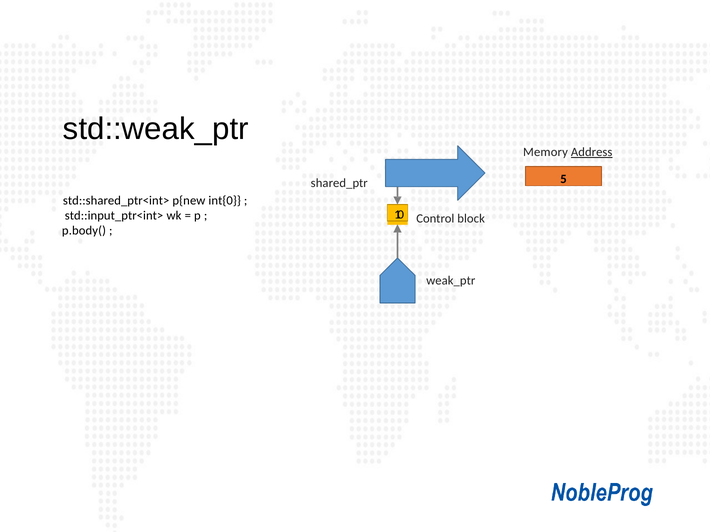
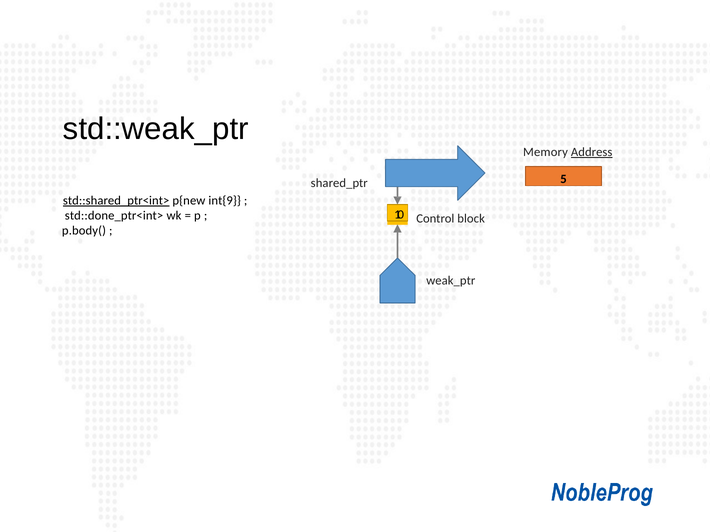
std::shared_ptr<int> underline: none -> present
int{0: int{0 -> int{9
std::input_ptr<int>: std::input_ptr<int> -> std::done_ptr<int>
